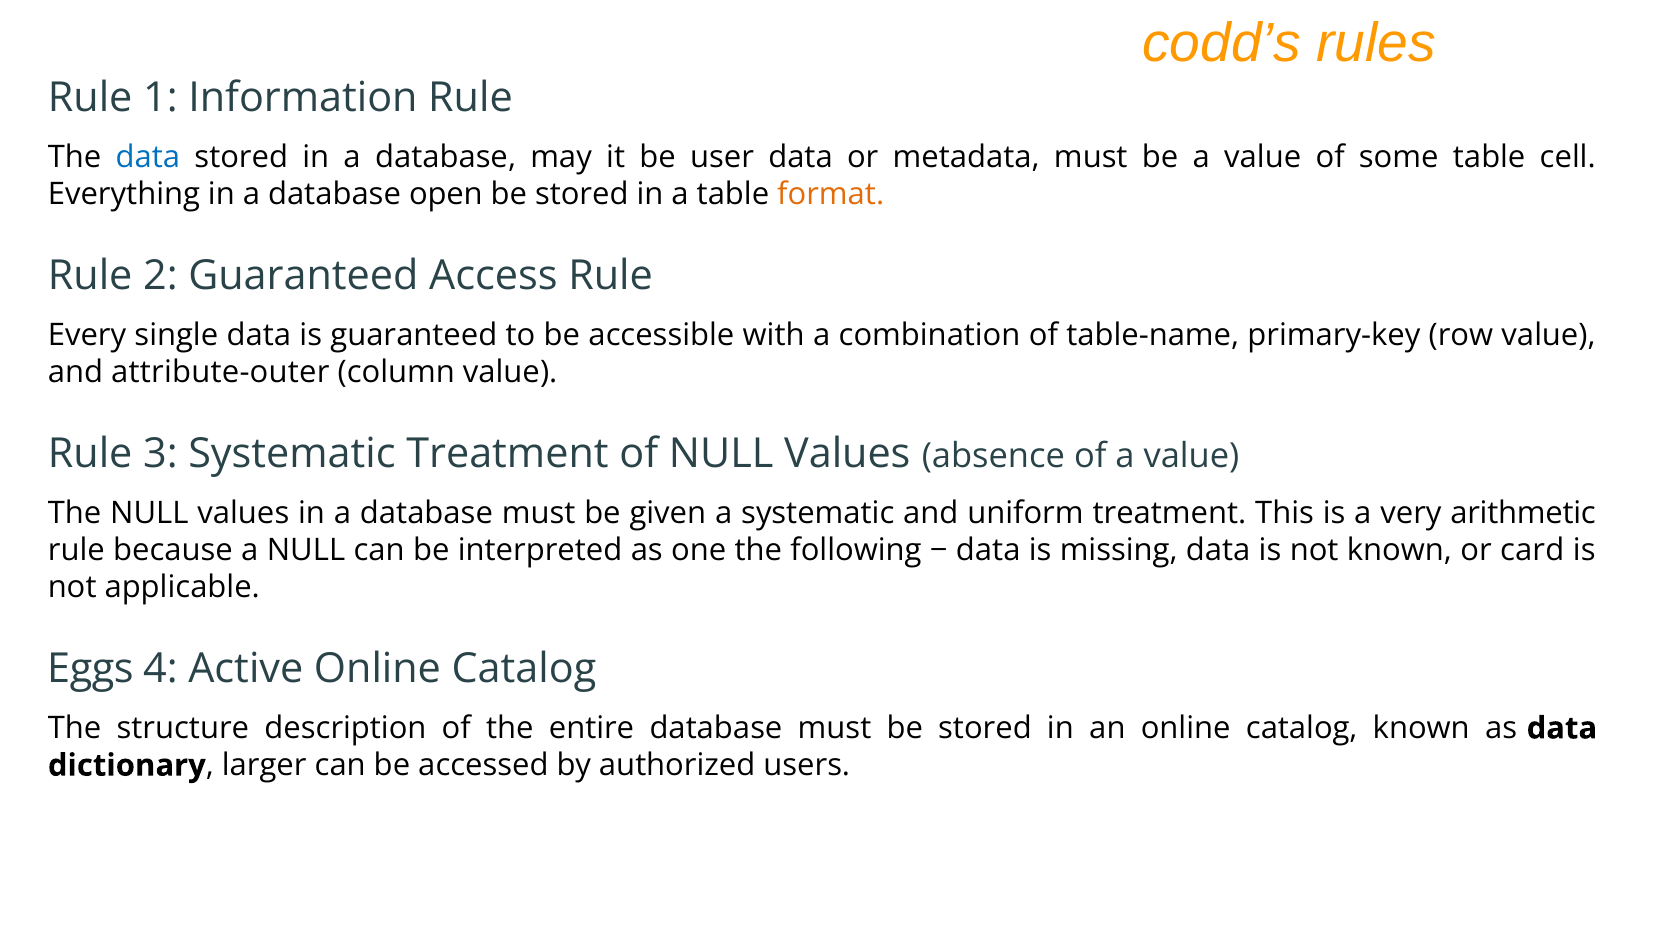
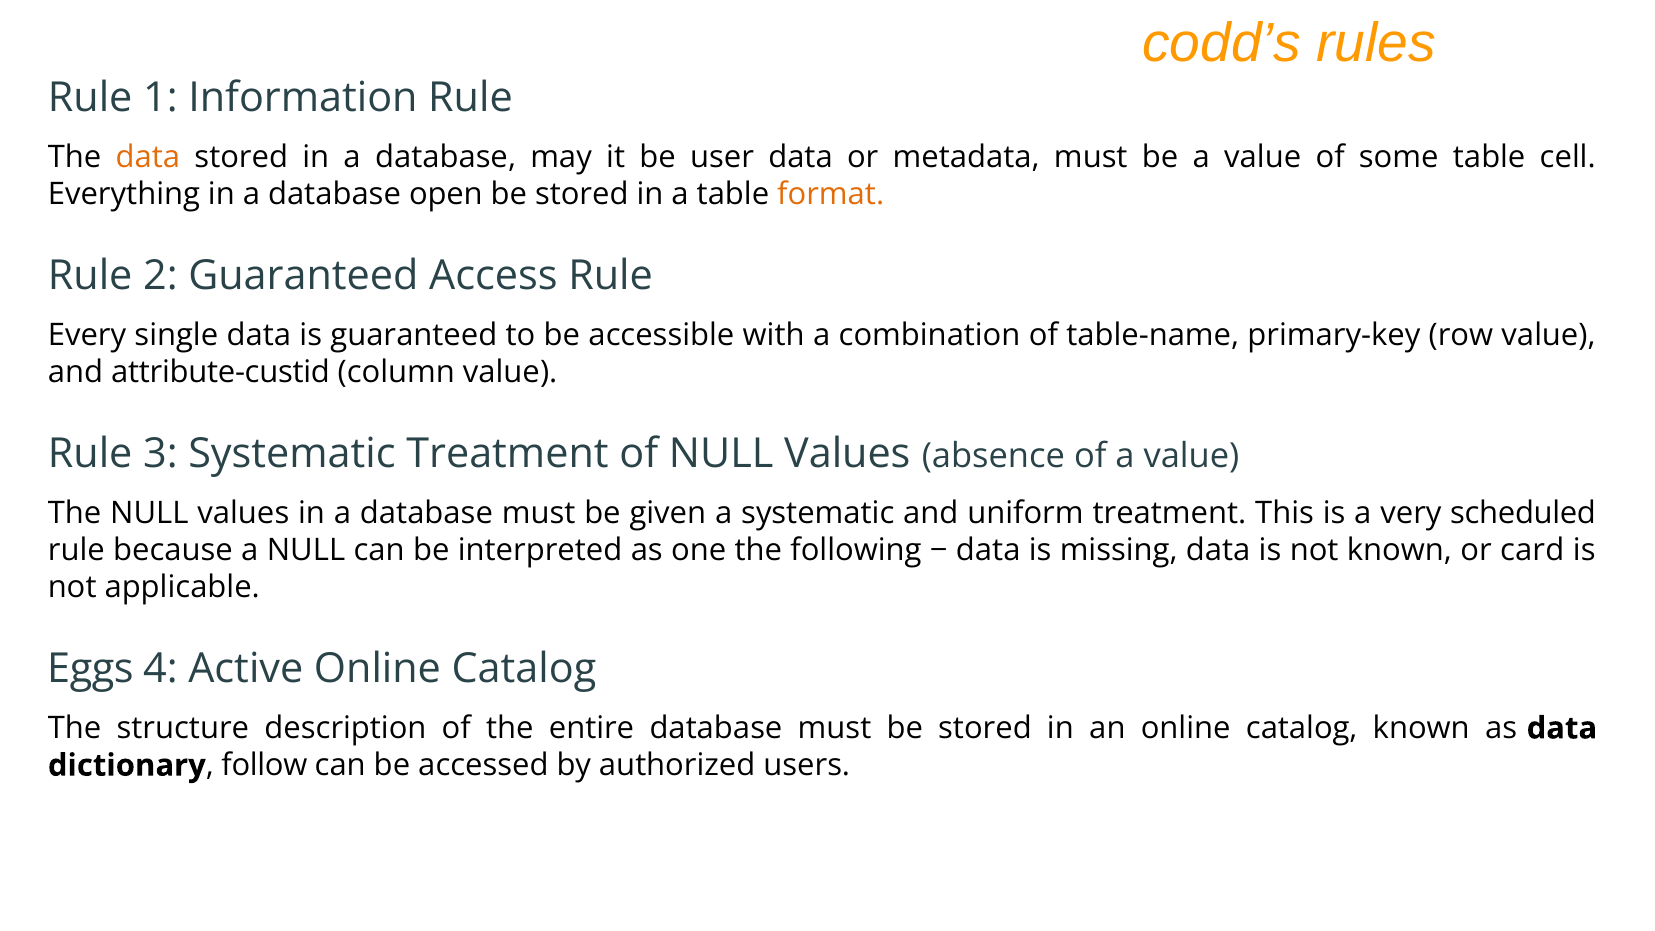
data at (148, 157) colour: blue -> orange
attribute-outer: attribute-outer -> attribute-custid
arithmetic: arithmetic -> scheduled
larger: larger -> follow
